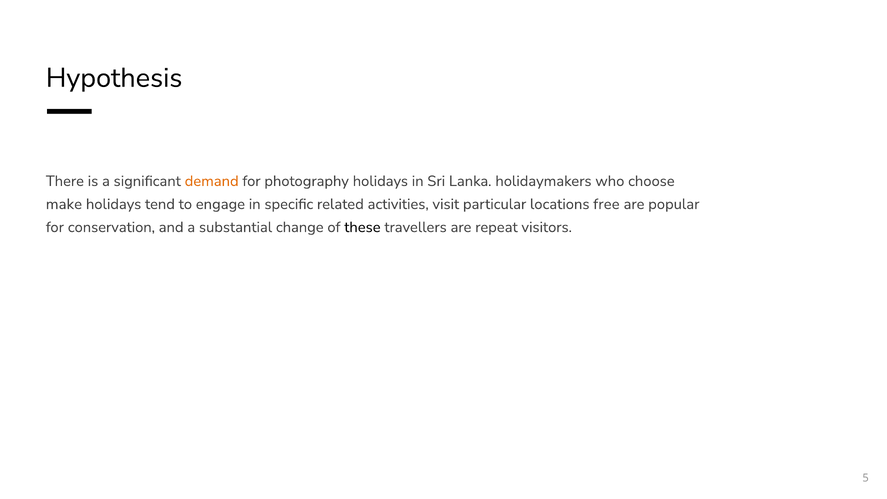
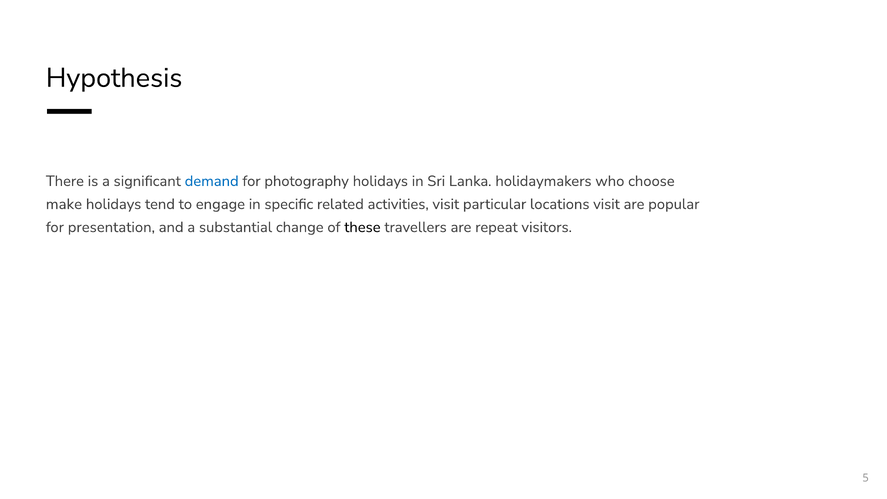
demand colour: orange -> blue
locations free: free -> visit
conservation: conservation -> presentation
